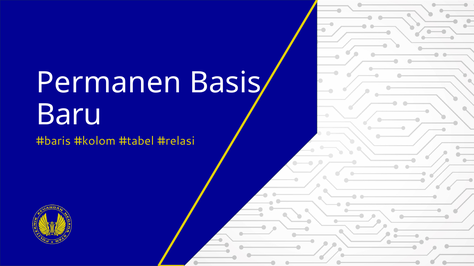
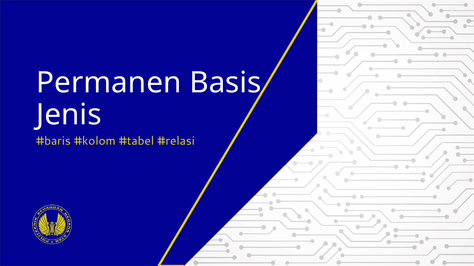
Baru: Baru -> Jenis
